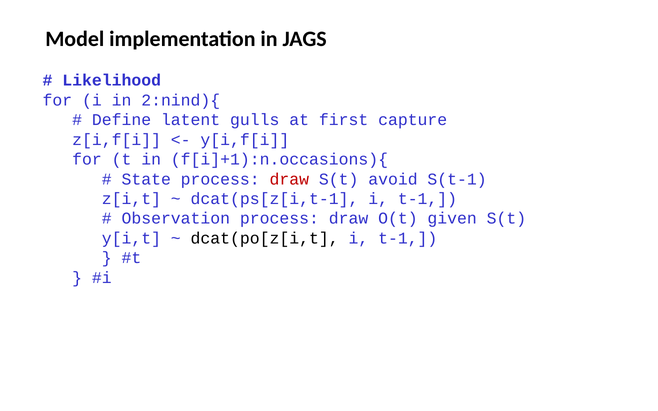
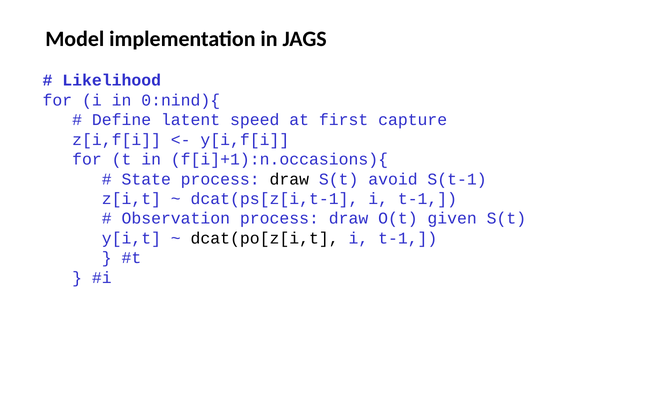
2:nind){: 2:nind){ -> 0:nind){
gulls: gulls -> speed
draw at (289, 179) colour: red -> black
